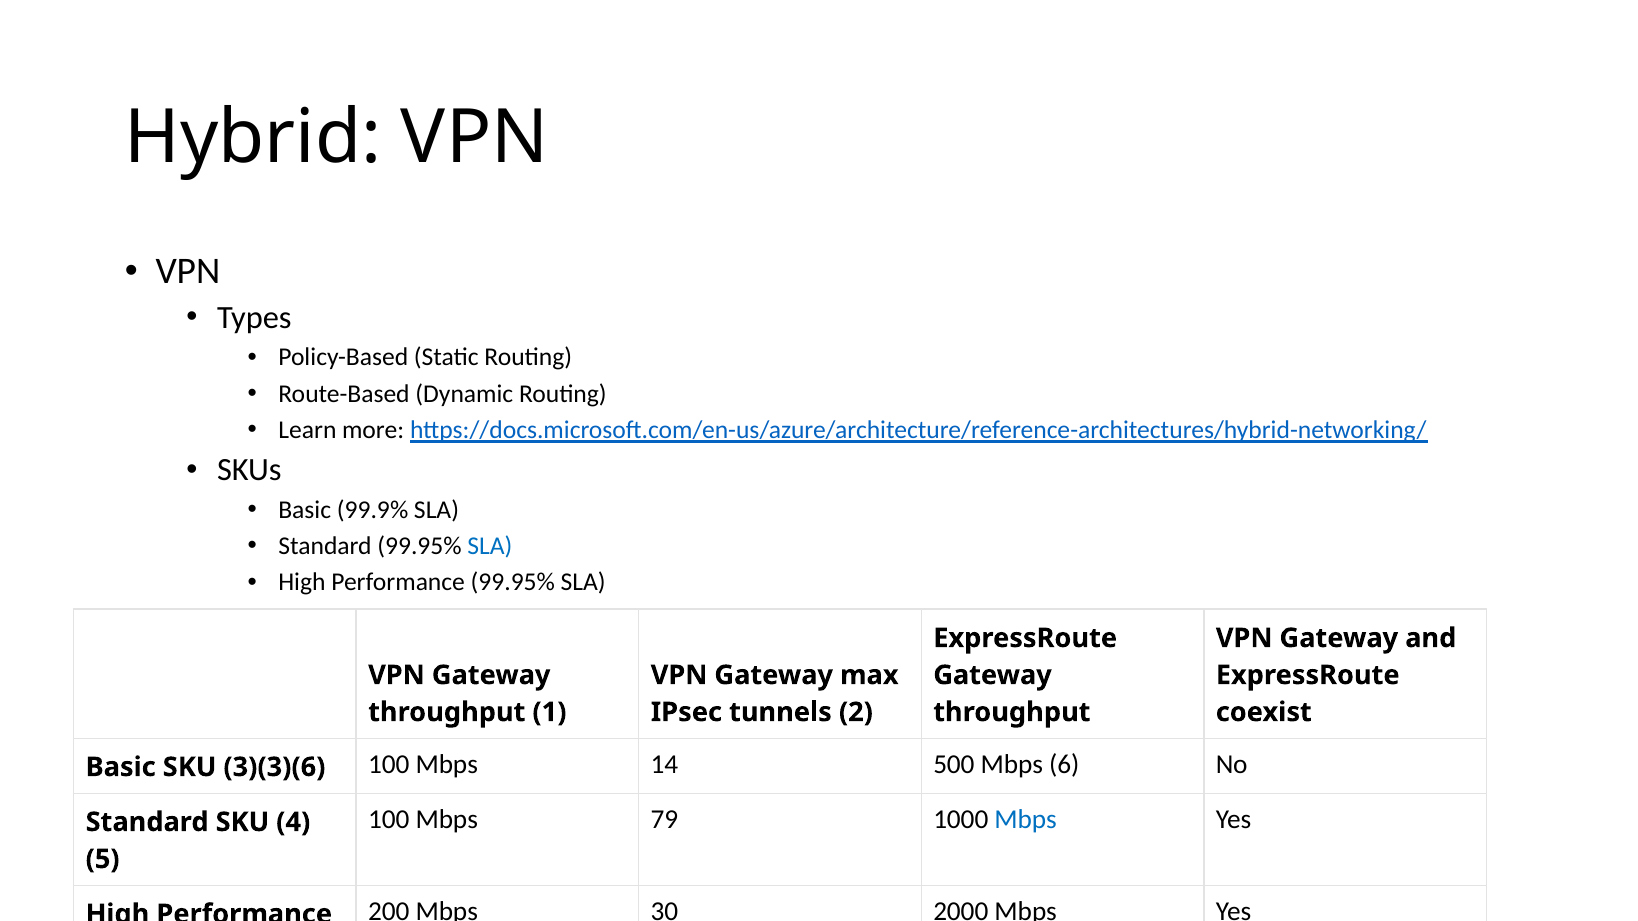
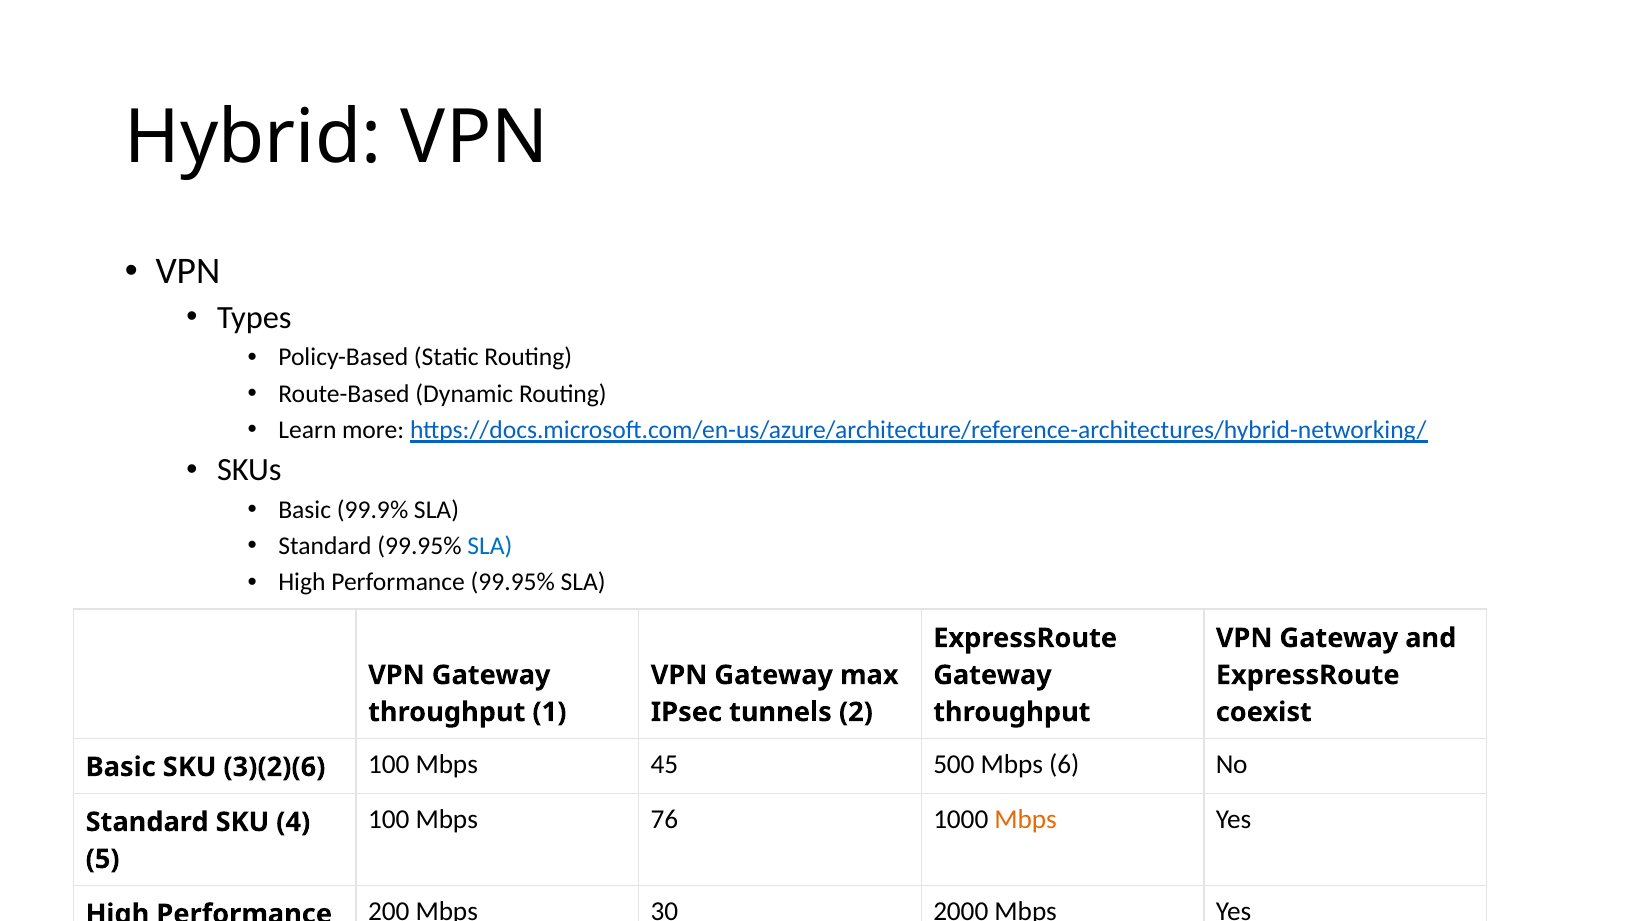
3)(3)(6: 3)(3)(6 -> 3)(2)(6
14: 14 -> 45
79: 79 -> 76
Mbps at (1026, 819) colour: blue -> orange
